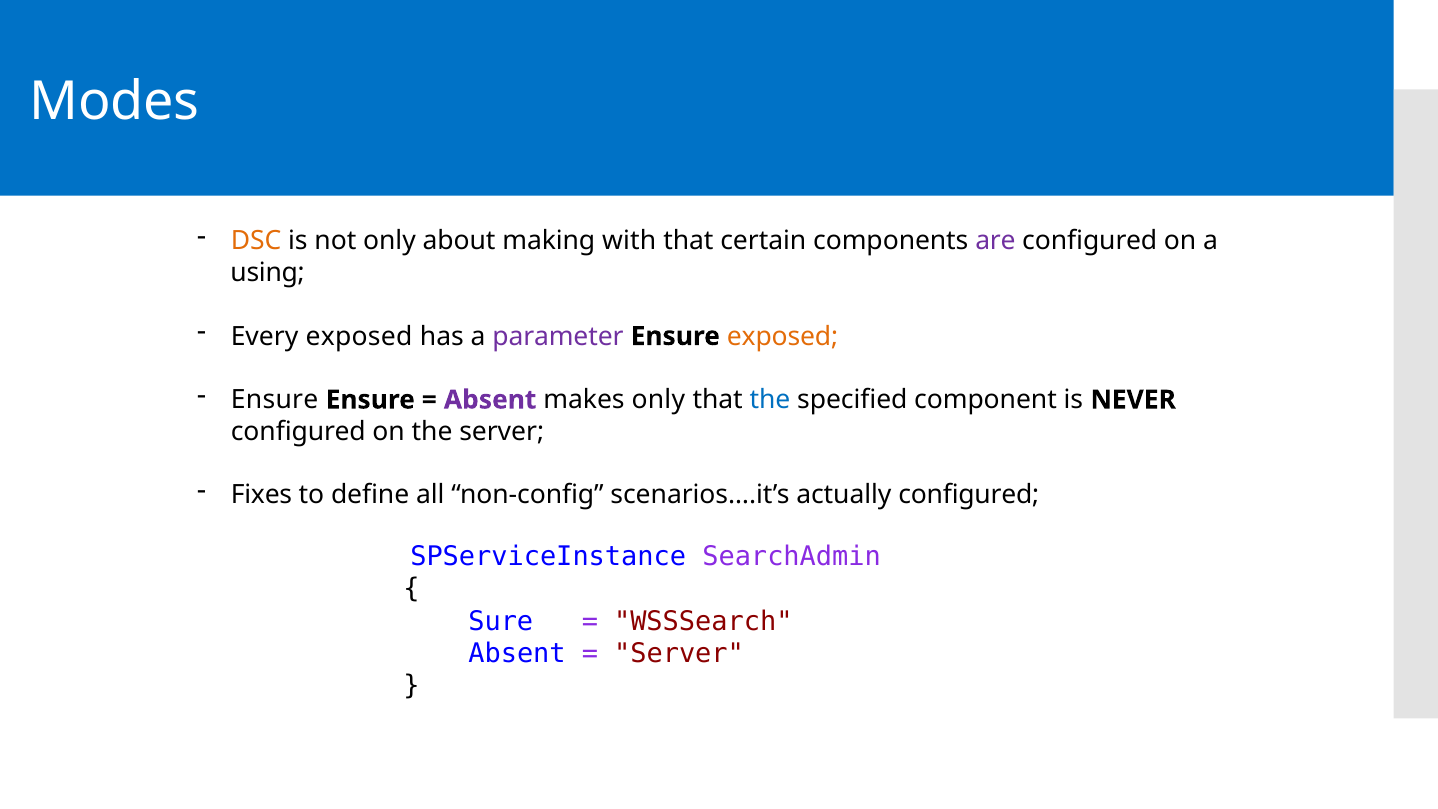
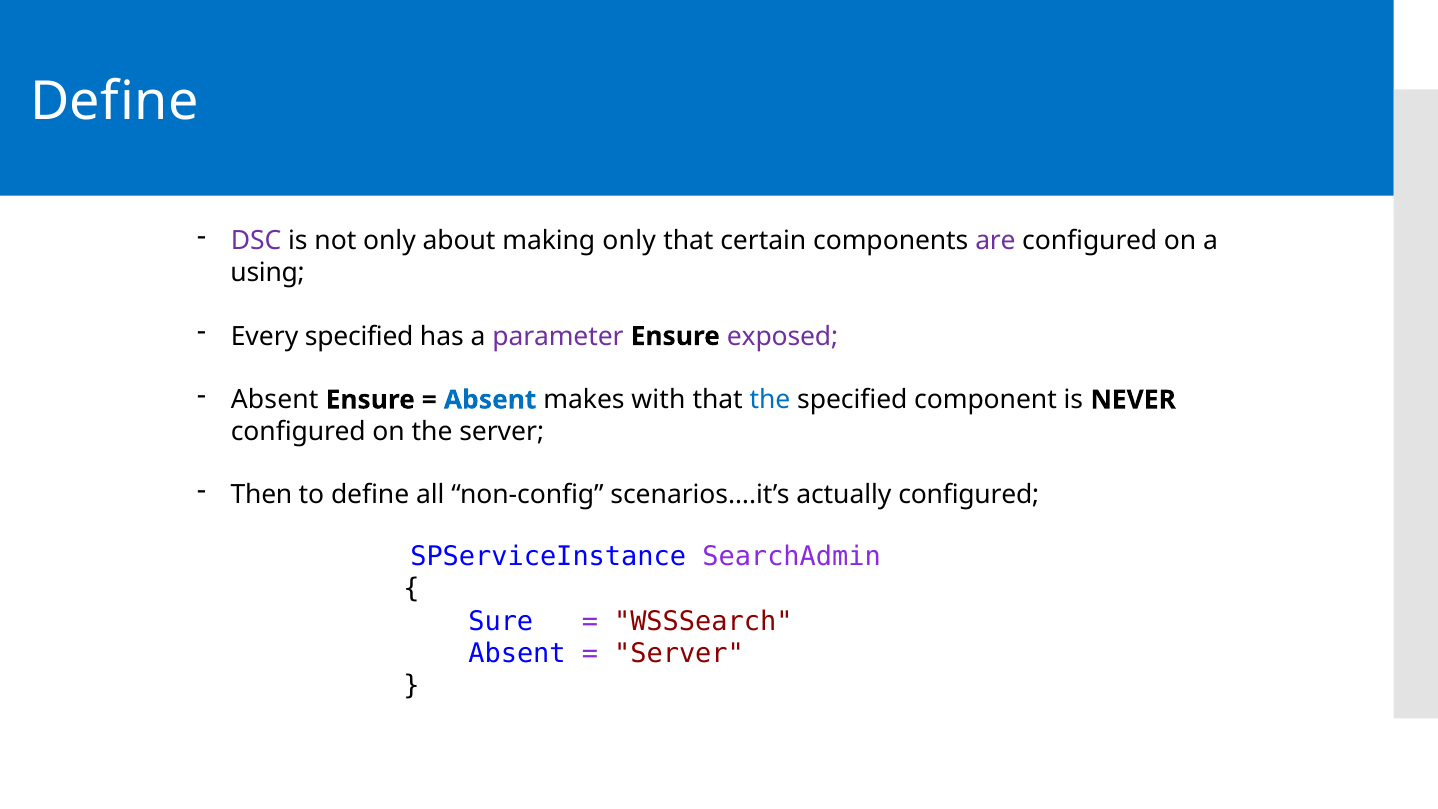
Modes at (115, 102): Modes -> Define
DSC colour: orange -> purple
making with: with -> only
Every exposed: exposed -> specified
exposed at (783, 336) colour: orange -> purple
Ensure at (275, 400): Ensure -> Absent
Absent at (490, 400) colour: purple -> blue
makes only: only -> with
Fixes: Fixes -> Then
